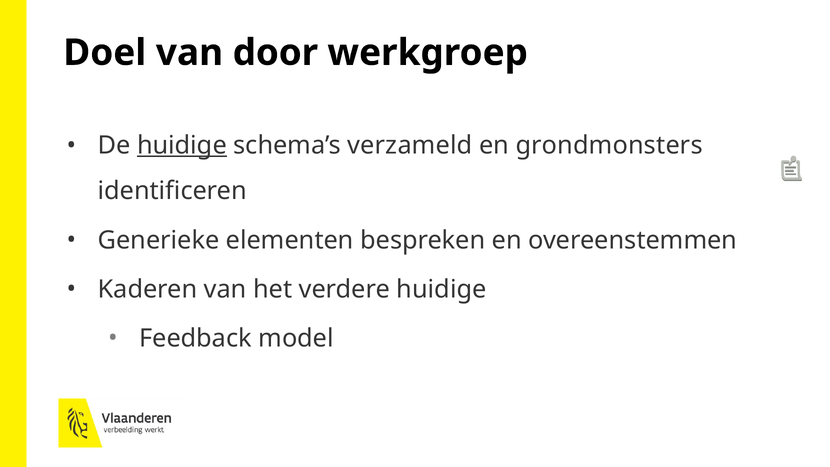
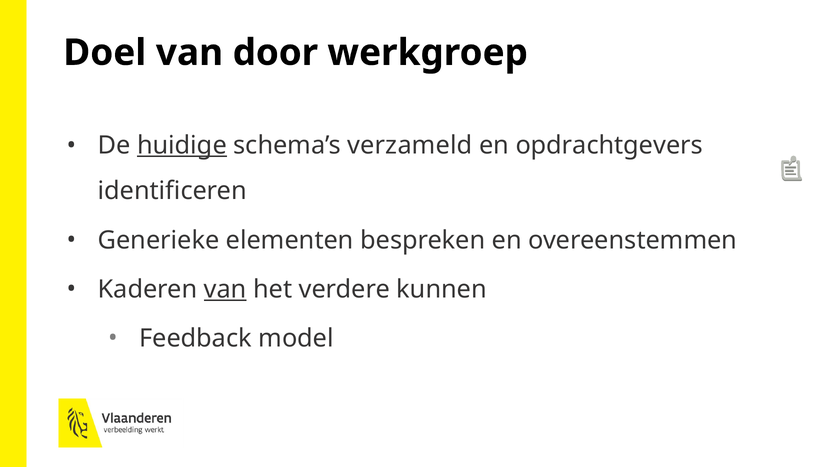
grondmonsters: grondmonsters -> opdrachtgevers
van at (225, 289) underline: none -> present
verdere huidige: huidige -> kunnen
